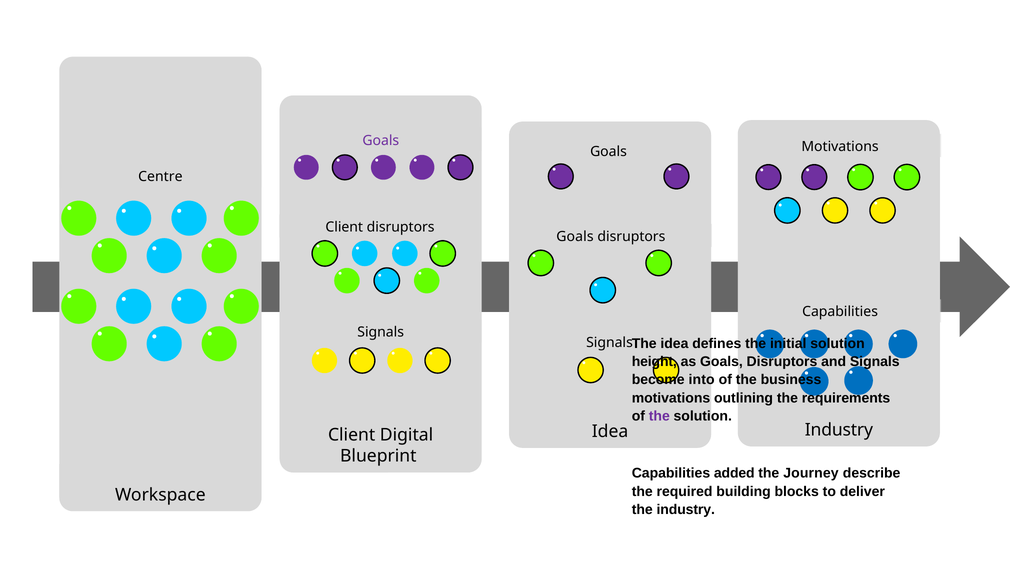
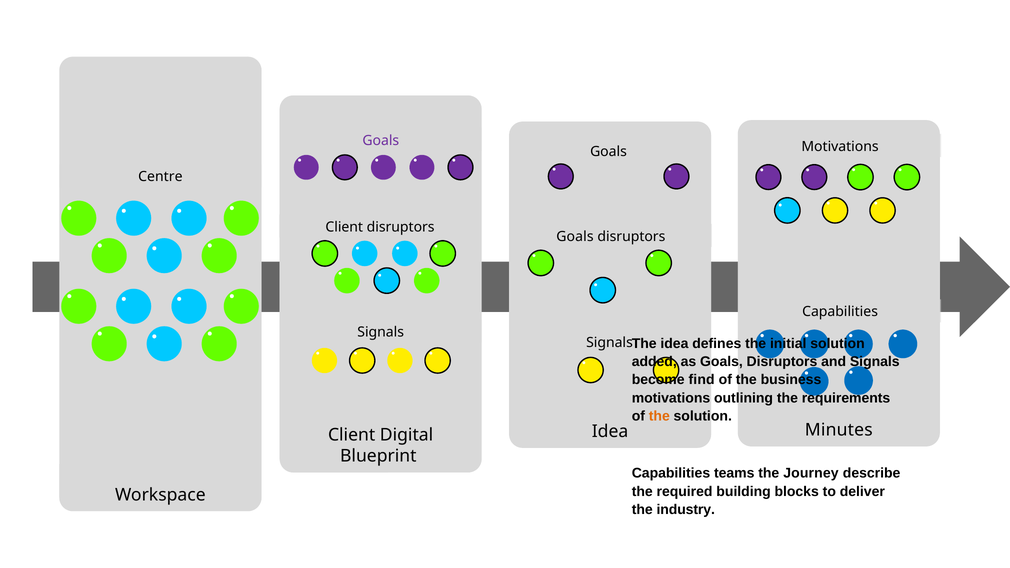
height: height -> added
into: into -> find
the at (659, 416) colour: purple -> orange
Industry at (839, 430): Industry -> Minutes
added: added -> teams
